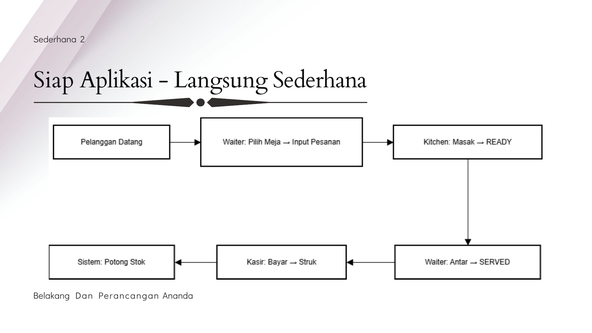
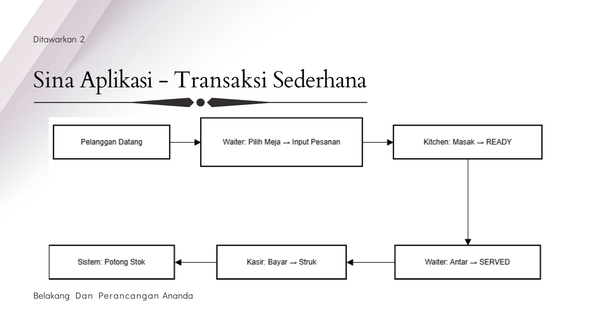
Sederhana at (55, 40): Sederhana -> Ditawarkan
Siap: Siap -> Sina
Langsung: Langsung -> Transaksi
